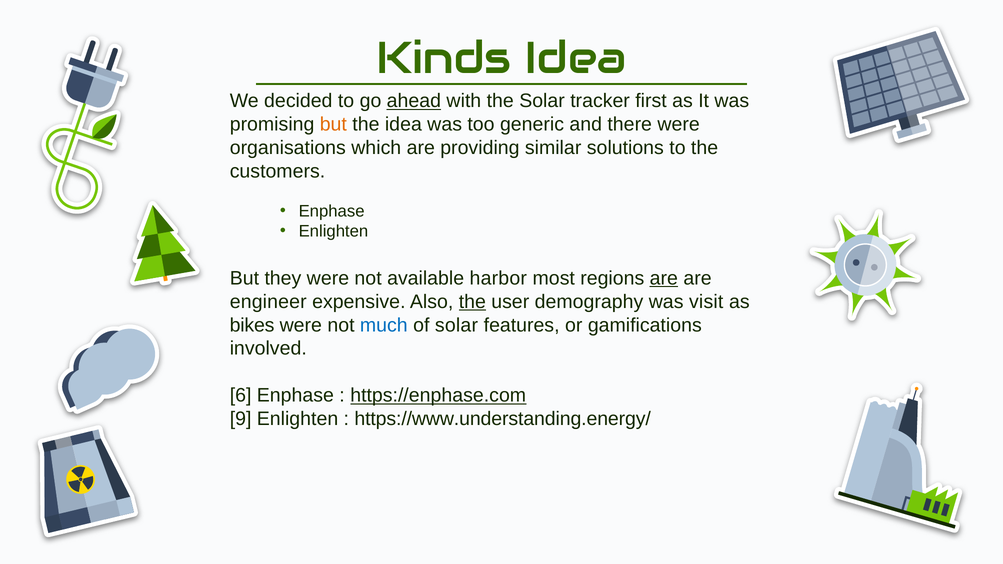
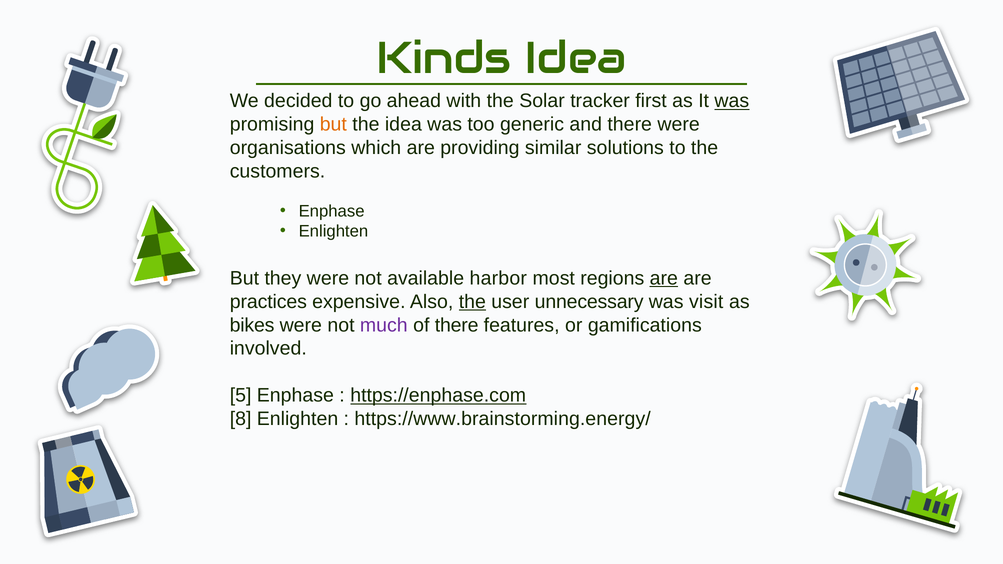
ahead underline: present -> none
was at (732, 101) underline: none -> present
engineer: engineer -> practices
demography: demography -> unnecessary
much colour: blue -> purple
of solar: solar -> there
6: 6 -> 5
9: 9 -> 8
https://www.understanding.energy/: https://www.understanding.energy/ -> https://www.brainstorming.energy/
